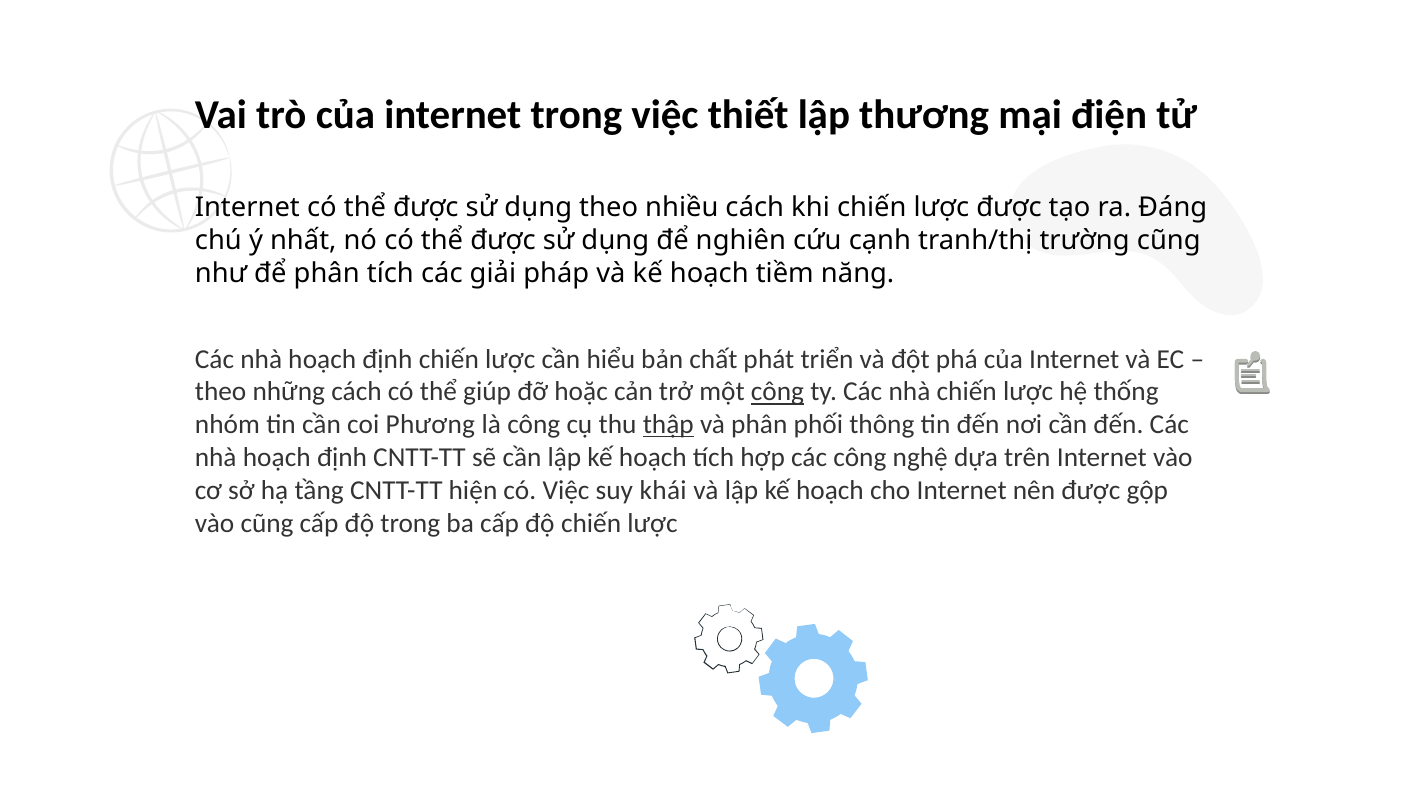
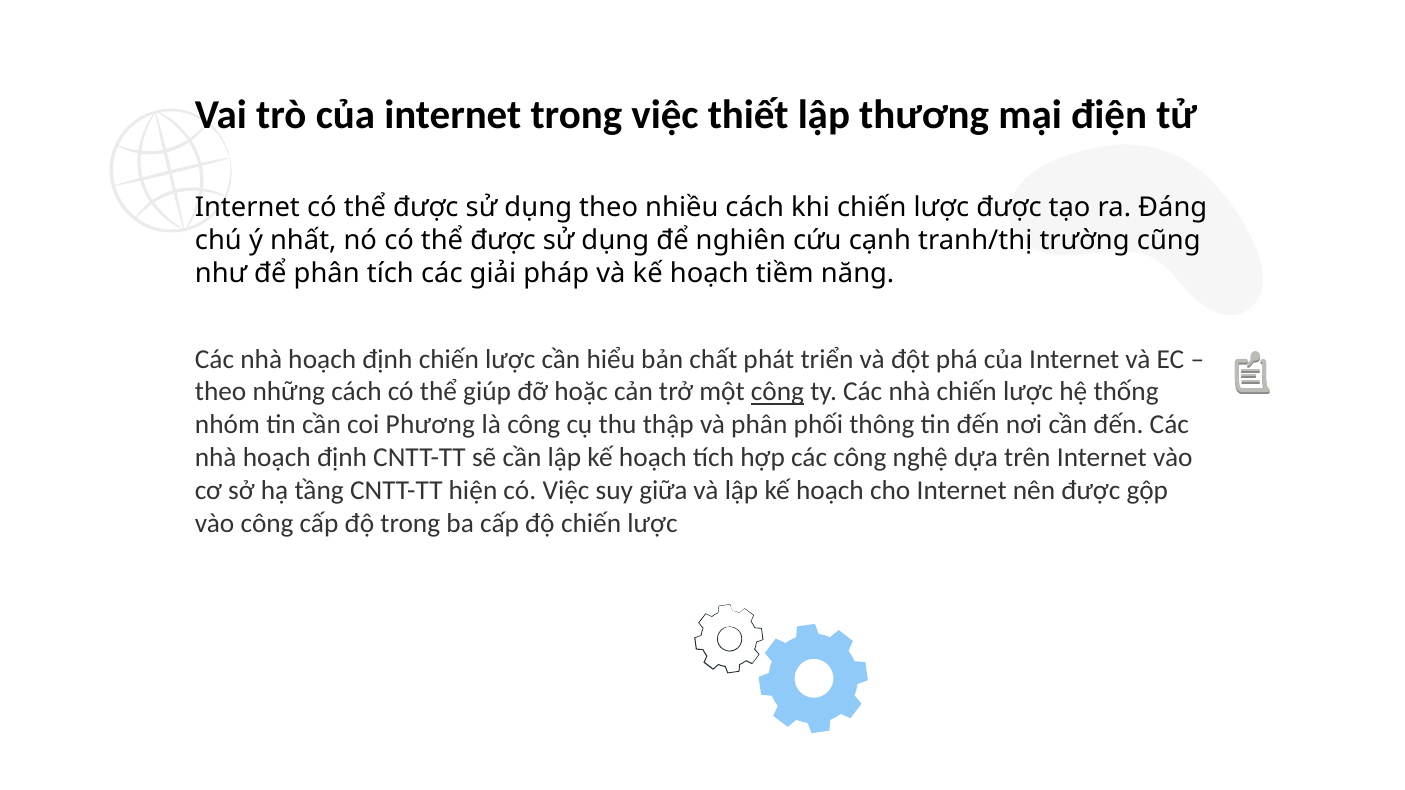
thập underline: present -> none
khái: khái -> giữa
vào cũng: cũng -> công
